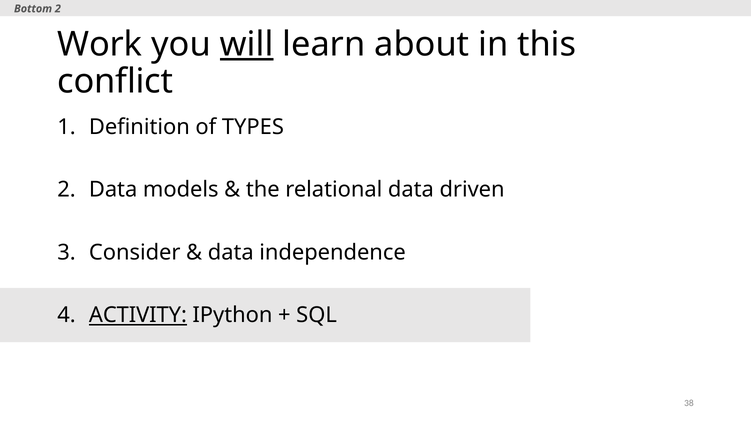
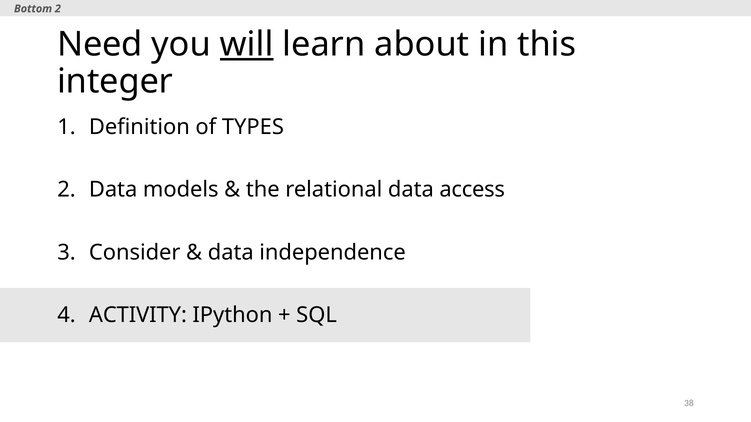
Work: Work -> Need
conflict: conflict -> integer
driven: driven -> access
ACTIVITY underline: present -> none
